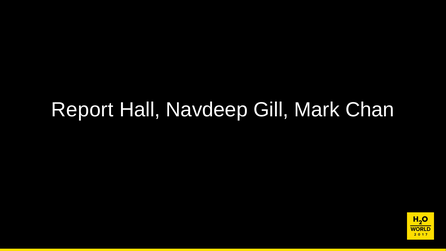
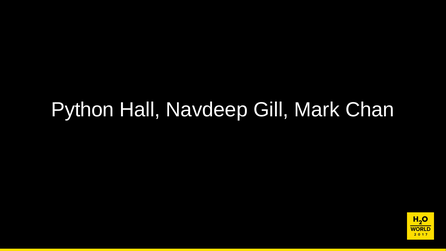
Report: Report -> Python
